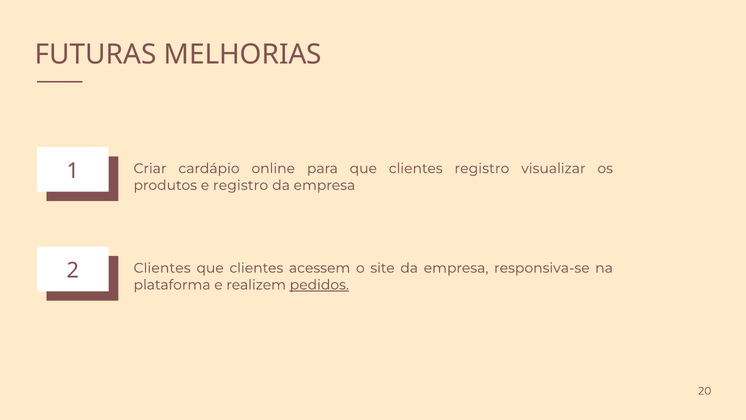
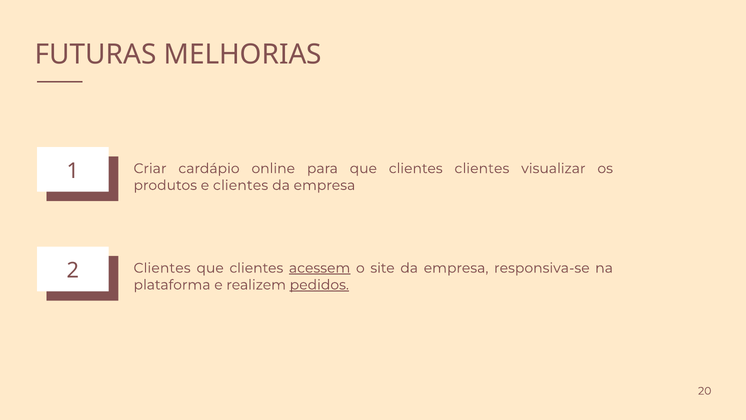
clientes registro: registro -> clientes
e registro: registro -> clientes
acessem underline: none -> present
